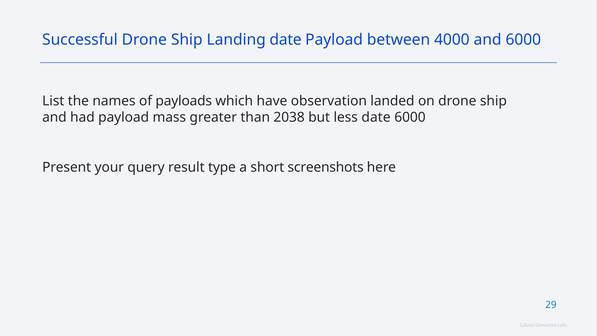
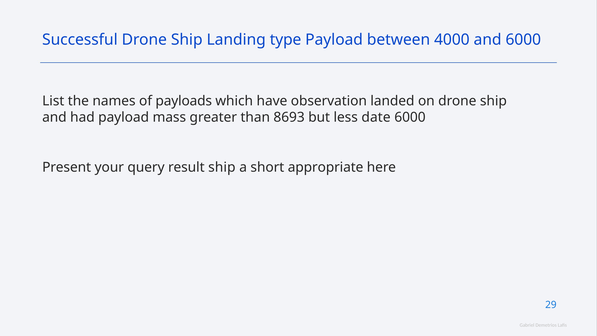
Landing date: date -> type
2038: 2038 -> 8693
result type: type -> ship
screenshots: screenshots -> appropriate
